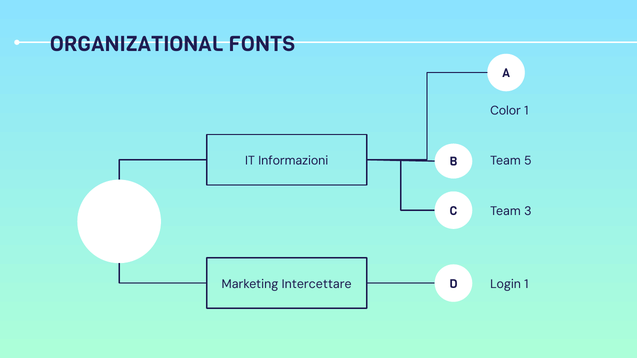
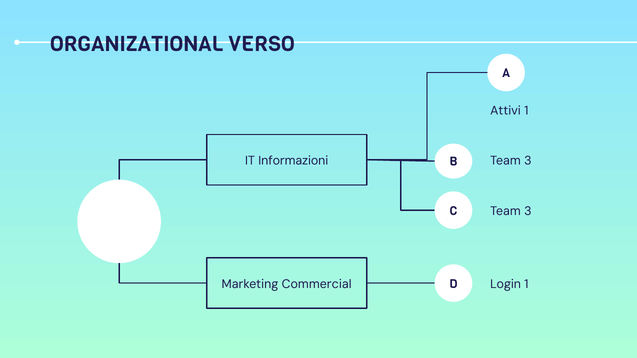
FONTS: FONTS -> VERSO
Color: Color -> Attivi
5 at (528, 161): 5 -> 3
Intercettare: Intercettare -> Commercial
